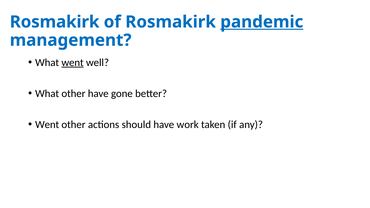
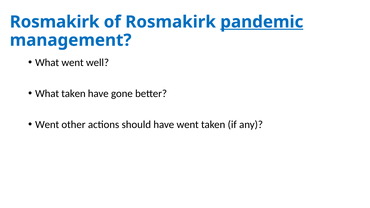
went at (73, 63) underline: present -> none
What other: other -> taken
have work: work -> went
